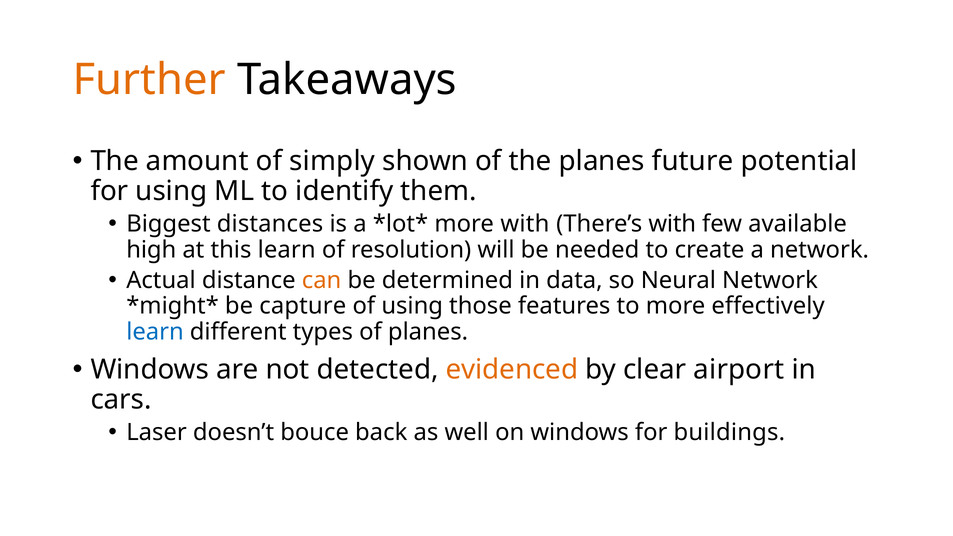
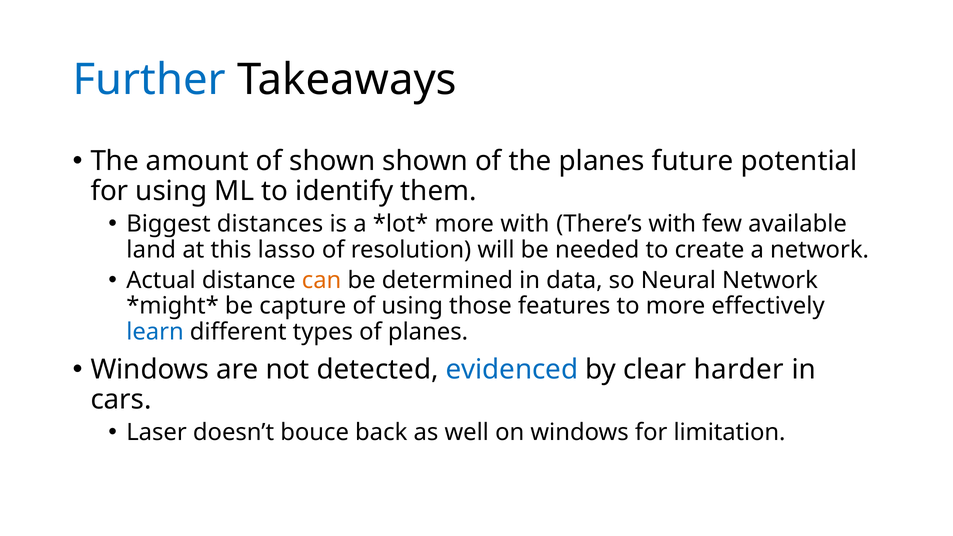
Further colour: orange -> blue
of simply: simply -> shown
high: high -> land
this learn: learn -> lasso
evidenced colour: orange -> blue
airport: airport -> harder
buildings: buildings -> limitation
